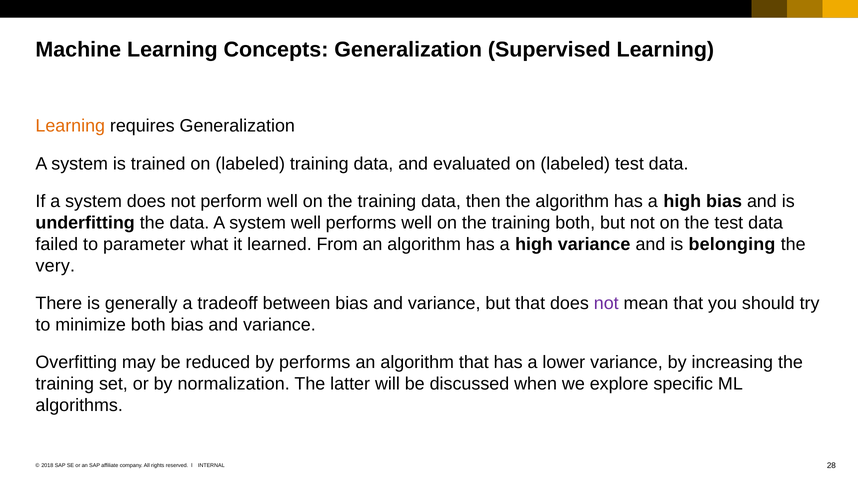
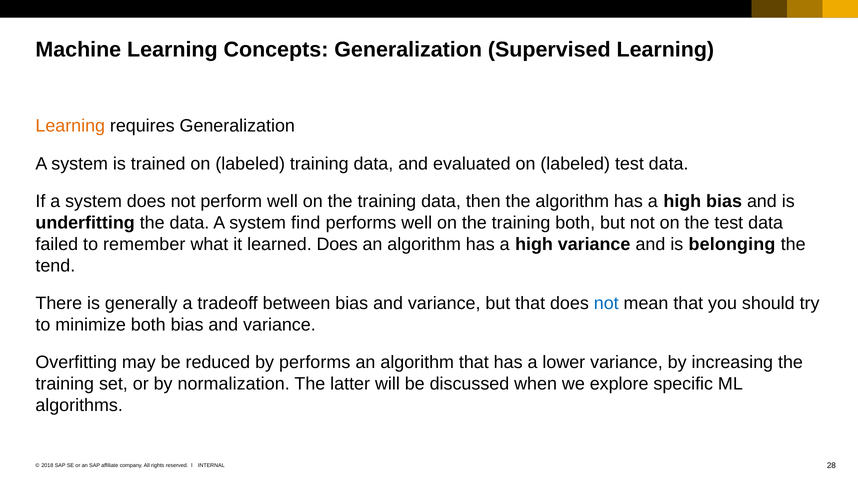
system well: well -> find
parameter: parameter -> remember
learned From: From -> Does
very: very -> tend
not at (606, 303) colour: purple -> blue
